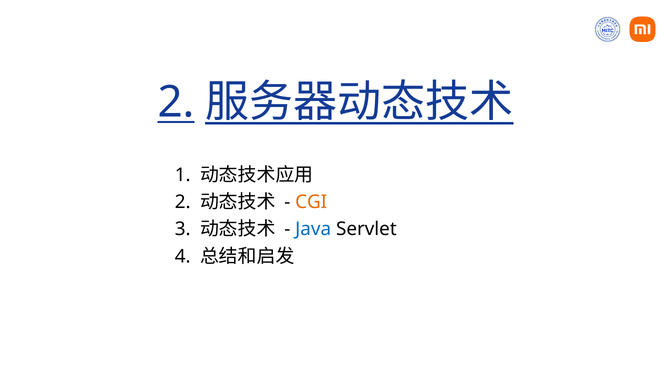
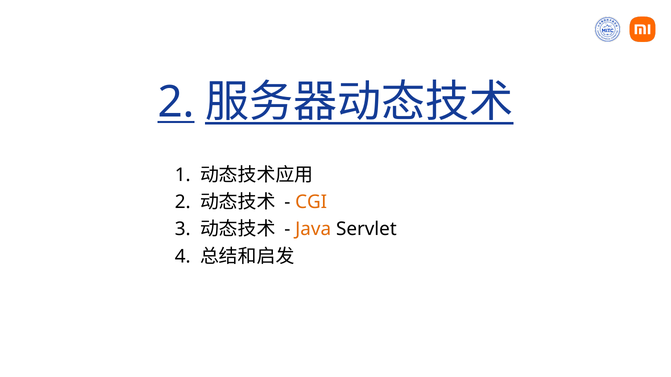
Java colour: blue -> orange
